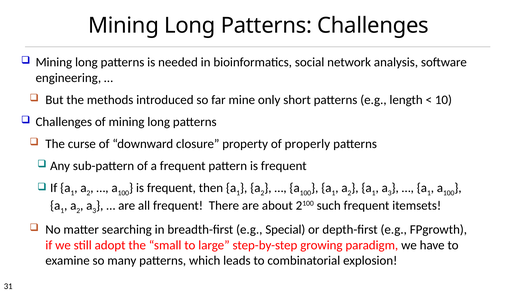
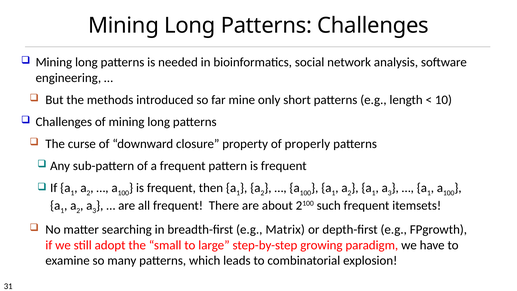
Special: Special -> Matrix
